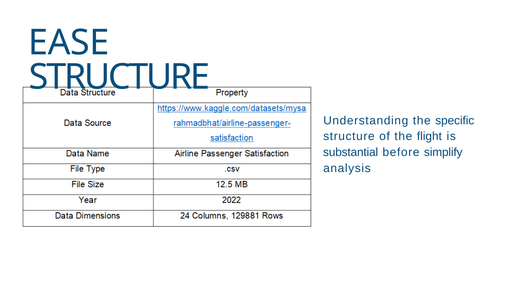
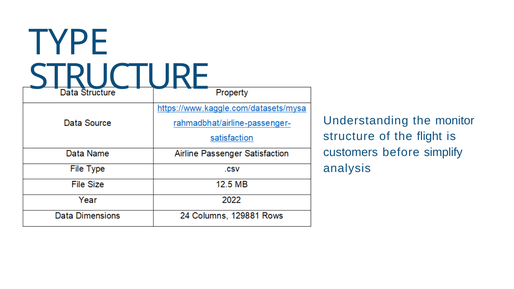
EASE: EASE -> TYPE
specific: specific -> monitor
substantial: substantial -> customers
